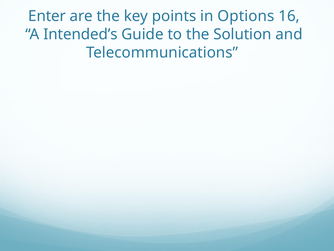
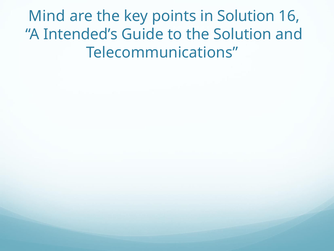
Enter: Enter -> Mind
in Options: Options -> Solution
